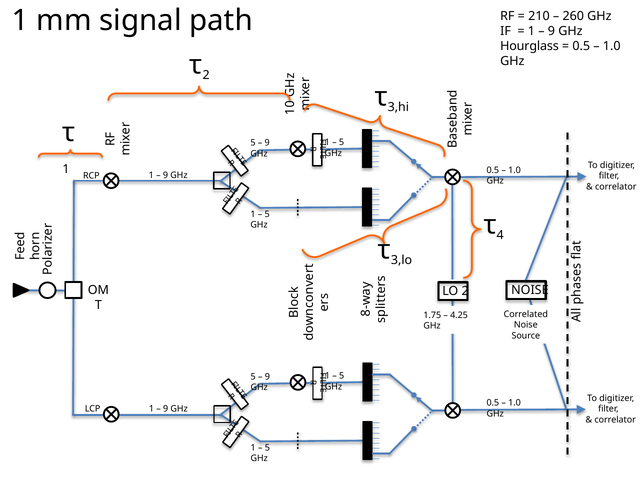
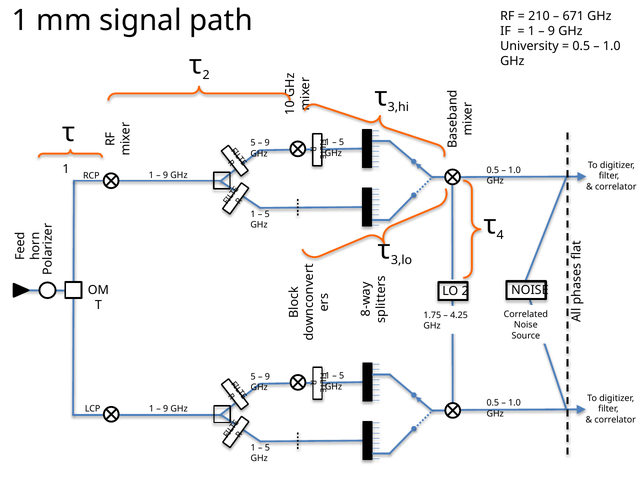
260: 260 -> 671
Hourglass: Hourglass -> University
